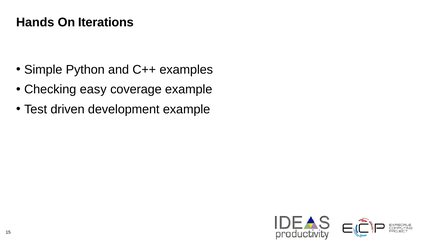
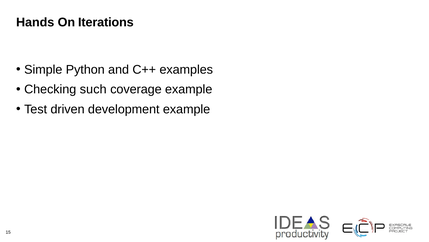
easy: easy -> such
